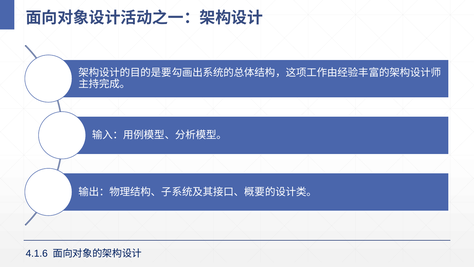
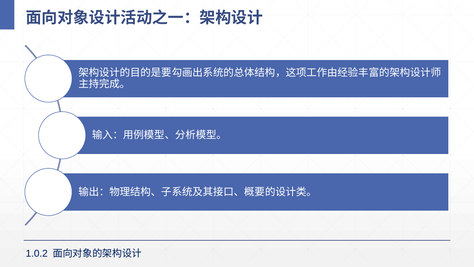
4.1.6: 4.1.6 -> 1.0.2
